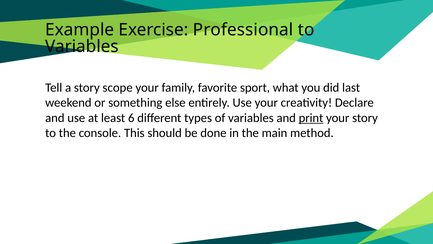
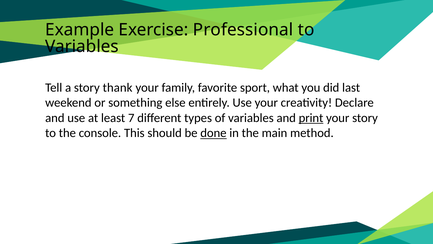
scope: scope -> thank
6: 6 -> 7
done underline: none -> present
